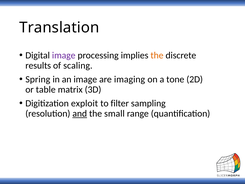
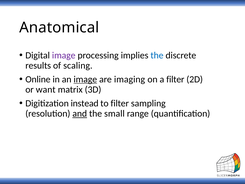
Translation: Translation -> Anatomical
the at (157, 55) colour: orange -> blue
Spring: Spring -> Online
image at (85, 79) underline: none -> present
a tone: tone -> filter
table: table -> want
exploit: exploit -> instead
